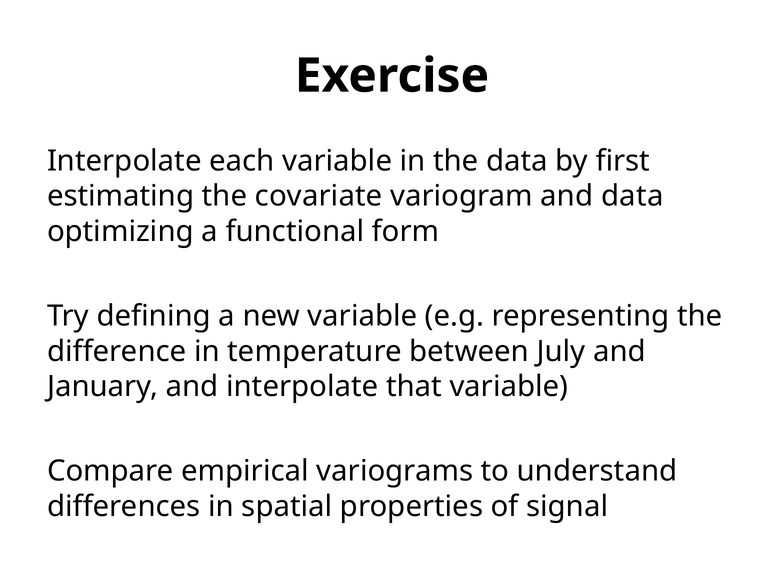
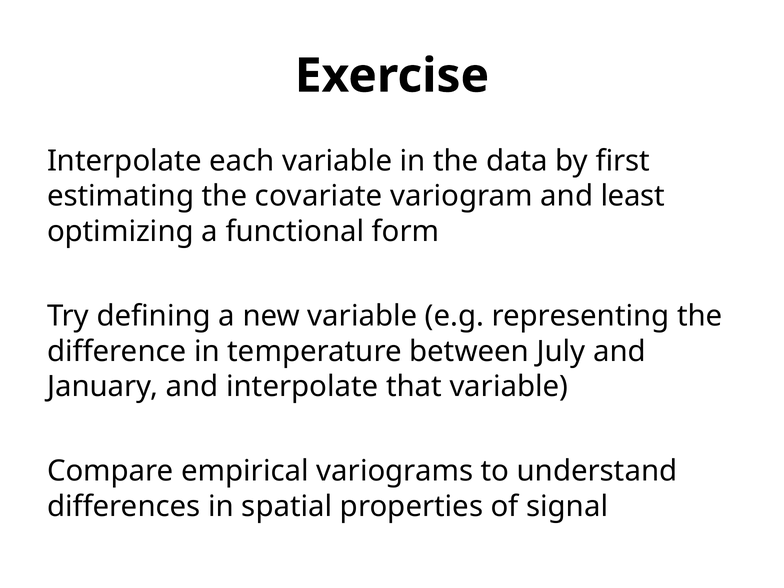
and data: data -> least
